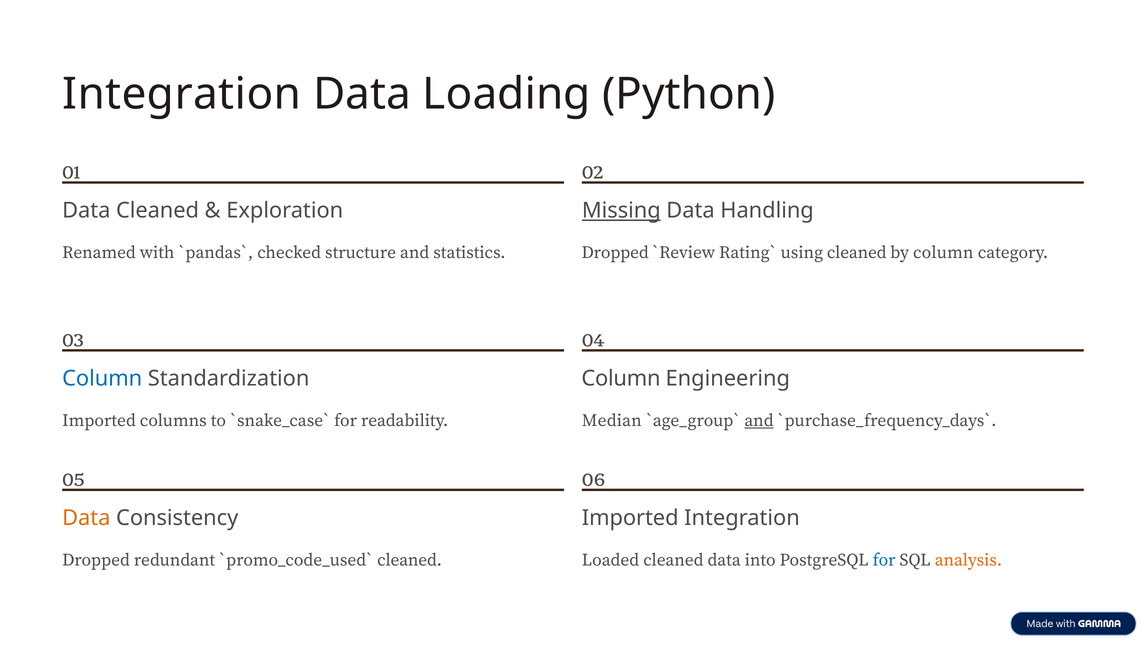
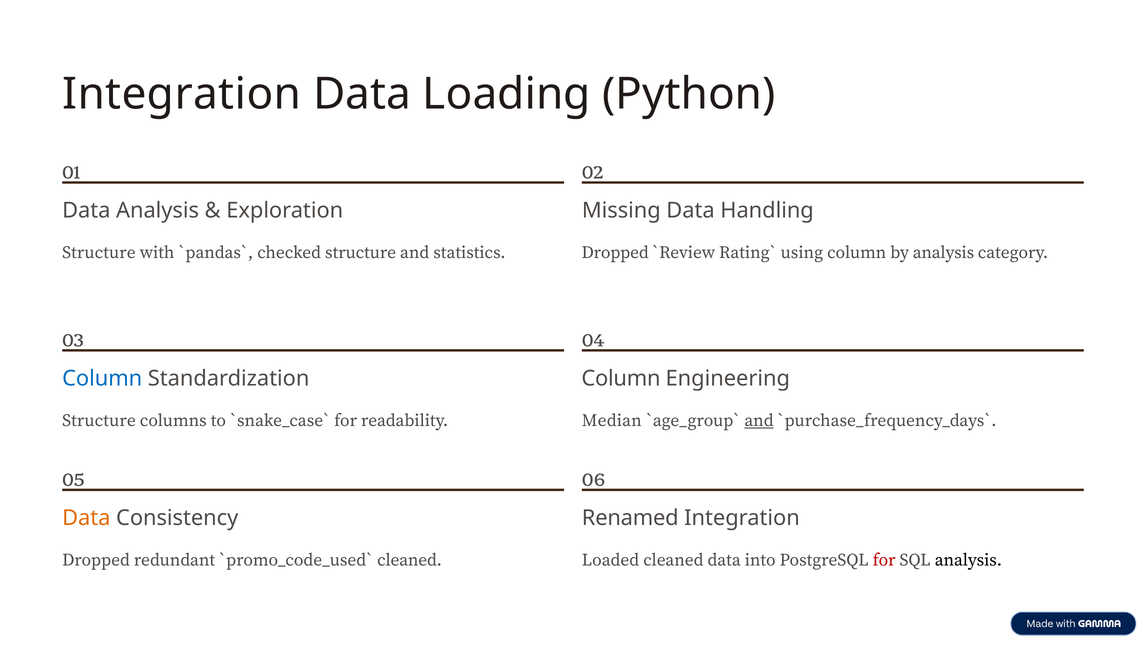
Data Cleaned: Cleaned -> Analysis
Missing underline: present -> none
Renamed at (99, 252): Renamed -> Structure
using cleaned: cleaned -> column
by column: column -> analysis
Imported at (99, 420): Imported -> Structure
Imported at (630, 518): Imported -> Renamed
for at (884, 560) colour: blue -> red
analysis at (968, 560) colour: orange -> black
